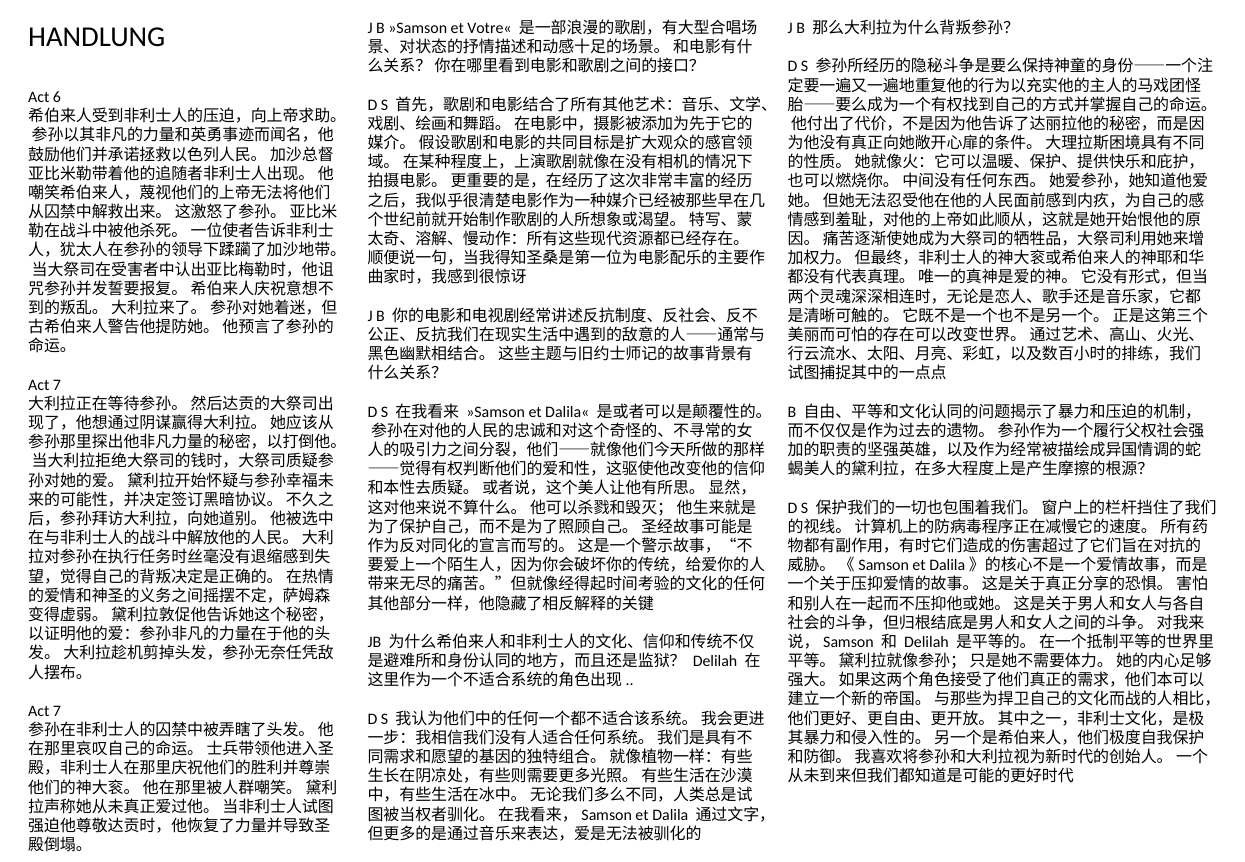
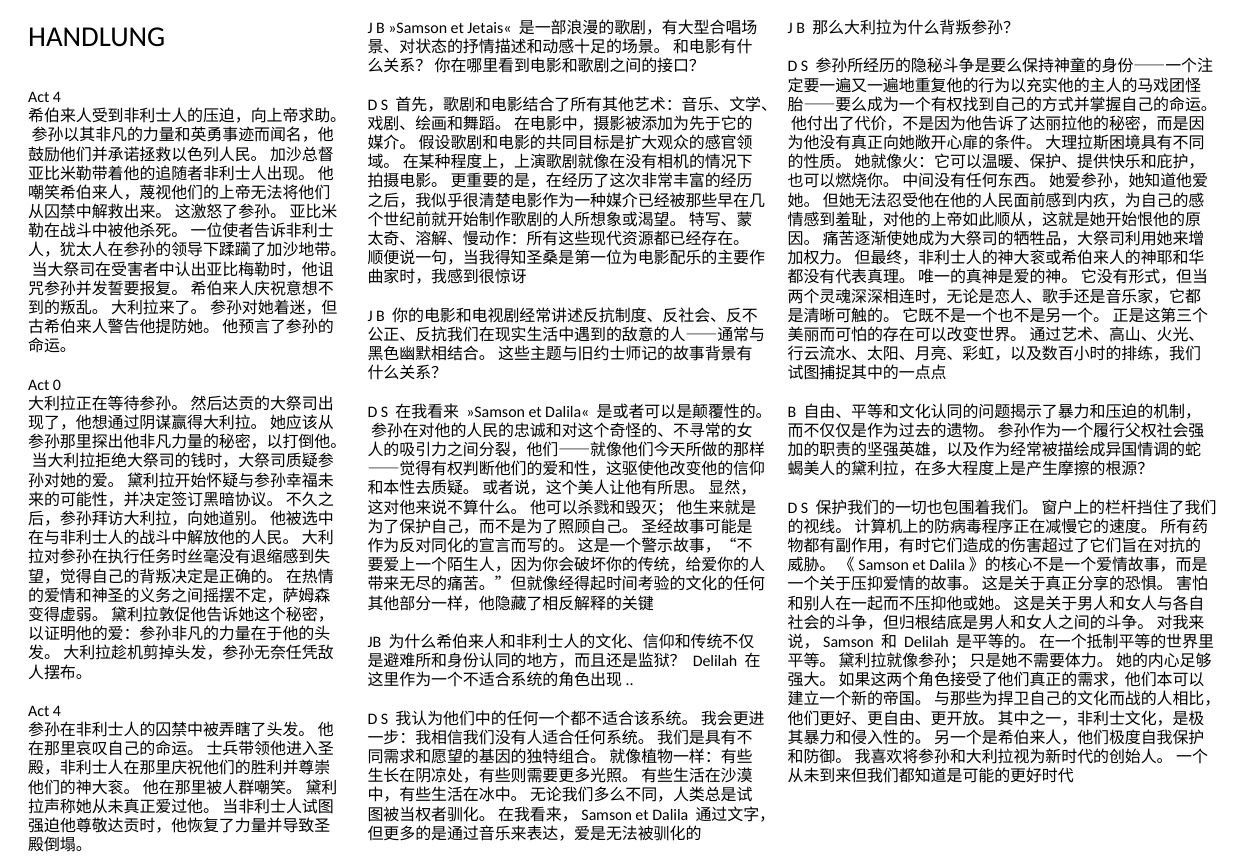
Votre«: Votre« -> Jetais«
6 at (57, 97): 6 -> 4
7 at (57, 385): 7 -> 0
7 at (57, 711): 7 -> 4
